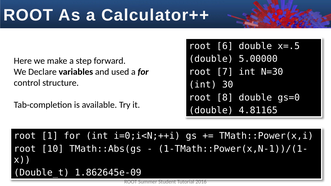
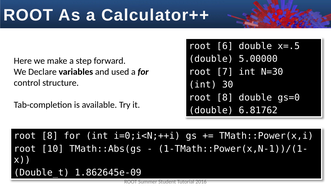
4.81165: 4.81165 -> 6.81762
1 at (50, 136): 1 -> 8
